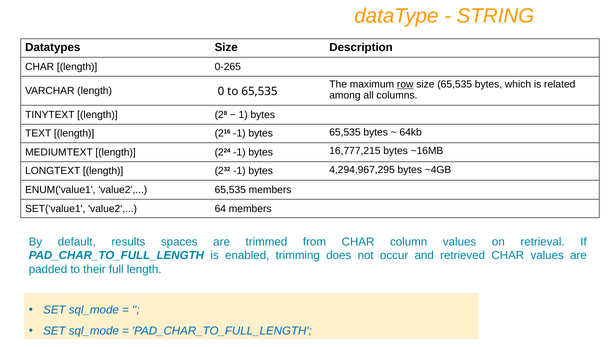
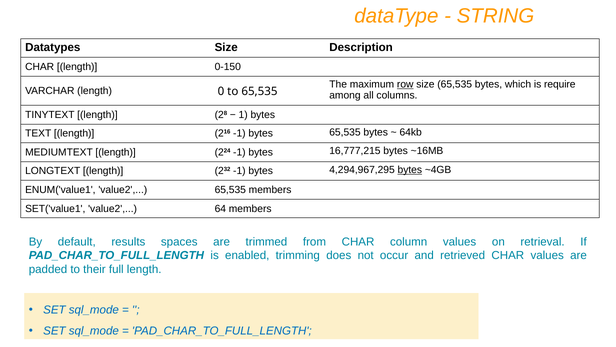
0-265: 0-265 -> 0-150
related: related -> require
bytes at (410, 169) underline: none -> present
